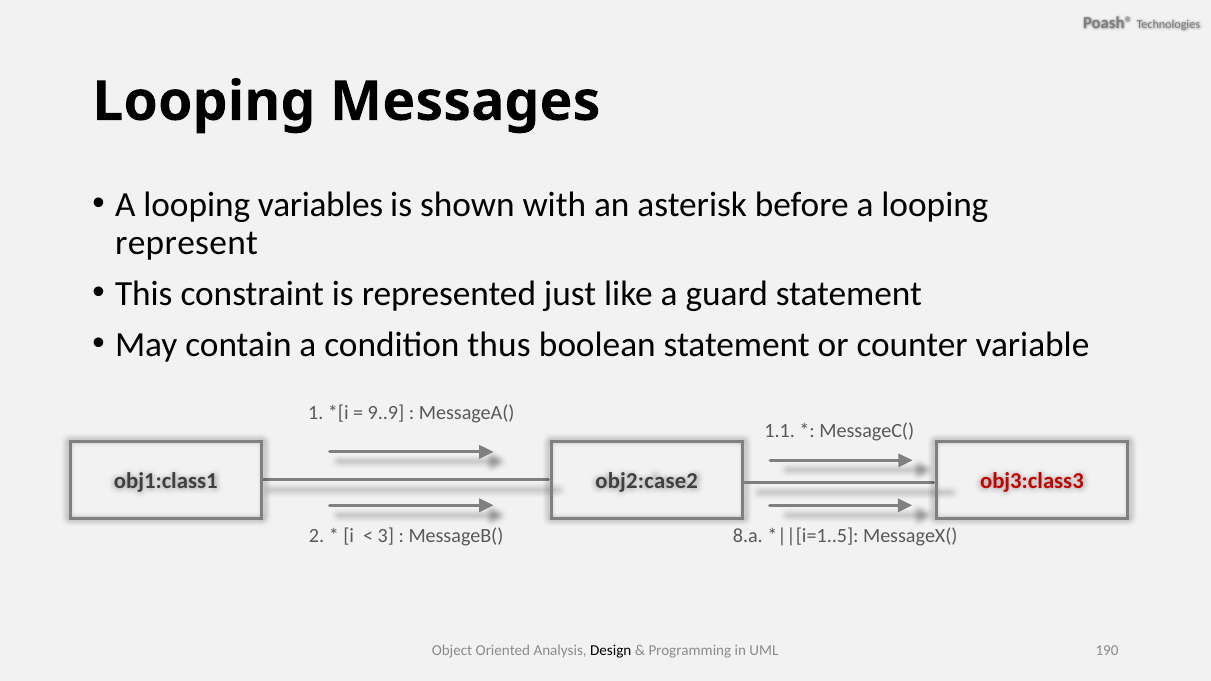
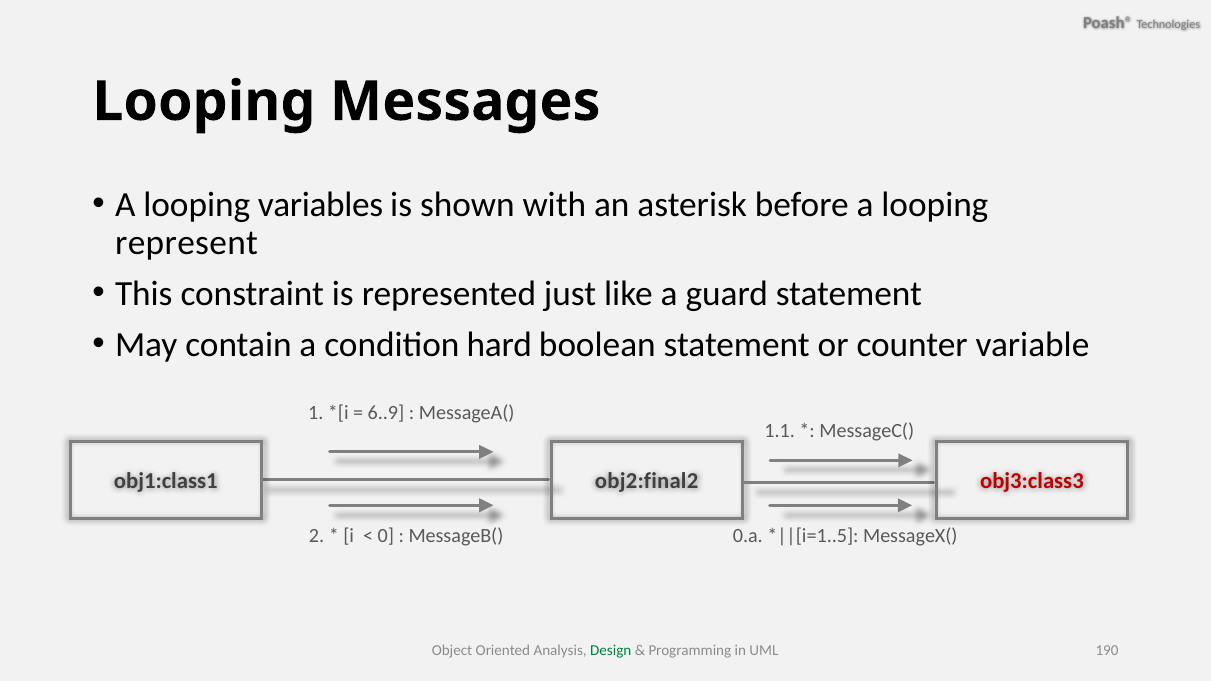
thus: thus -> hard
9..9: 9..9 -> 6..9
obj2:case2: obj2:case2 -> obj2:final2
3: 3 -> 0
8.a: 8.a -> 0.a
Design colour: black -> green
